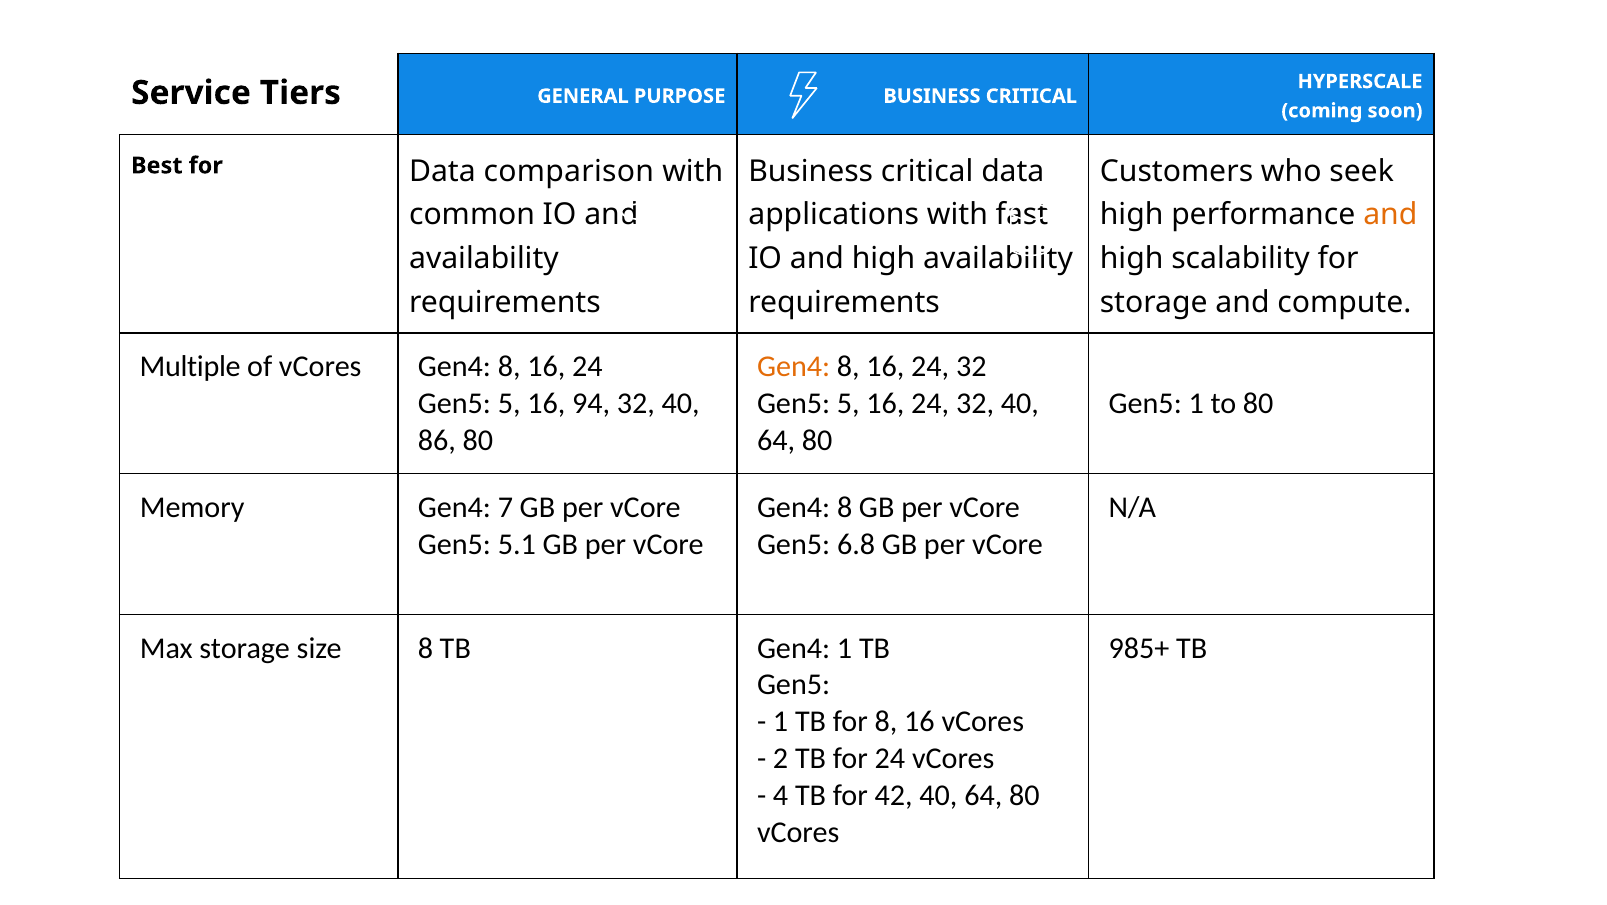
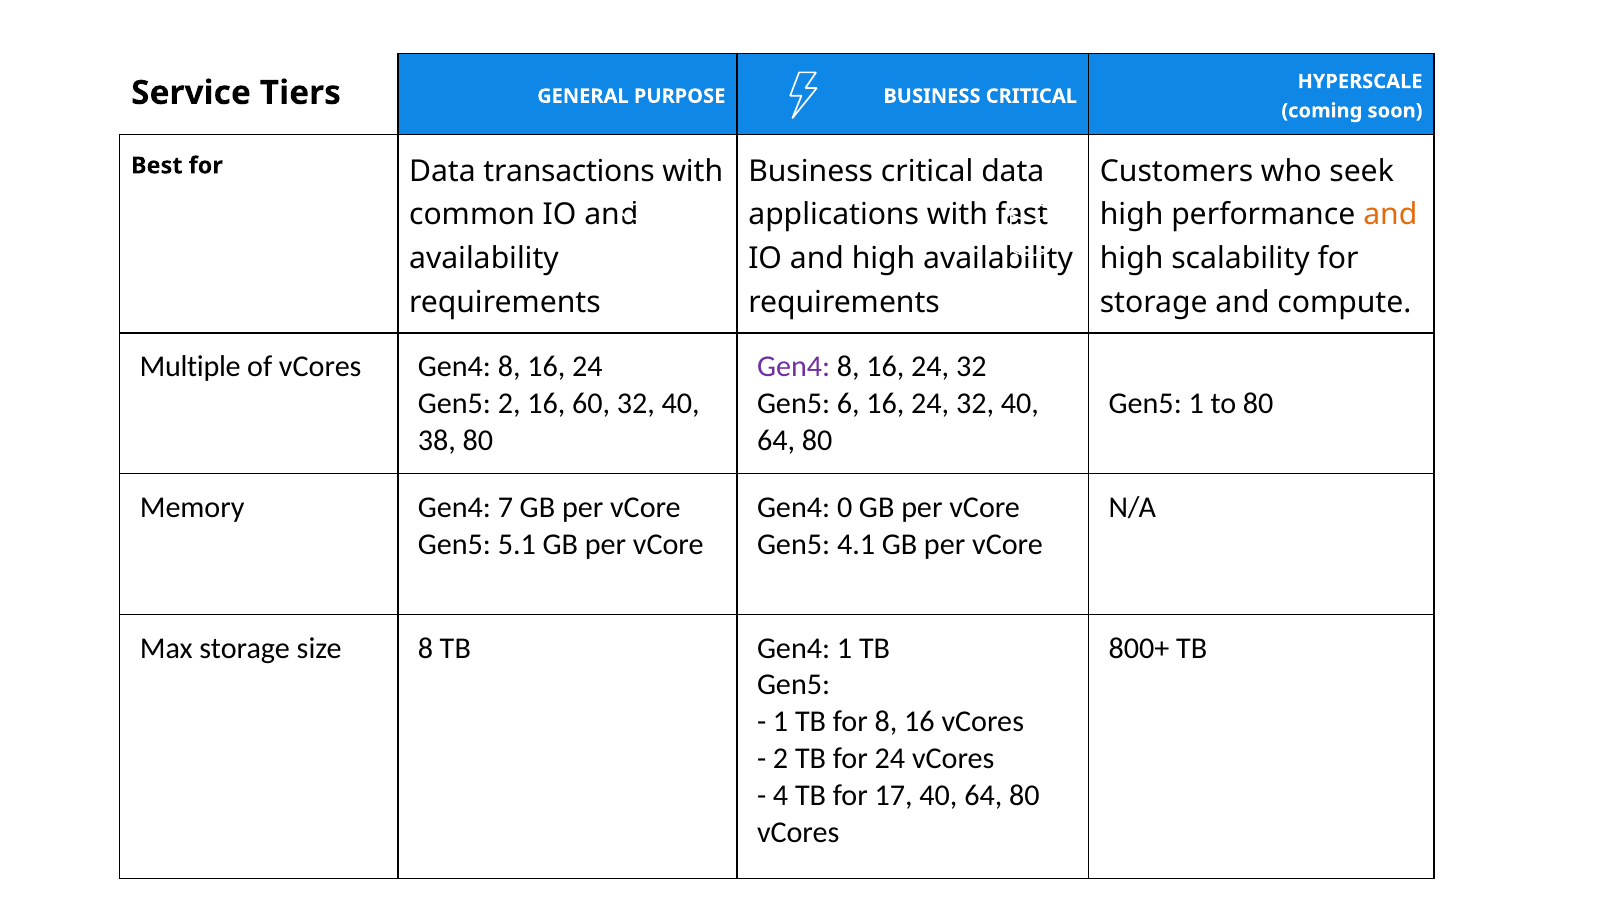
comparison: comparison -> transactions
Gen4 at (794, 367) colour: orange -> purple
5 at (509, 403): 5 -> 2
94: 94 -> 60
5 at (848, 403): 5 -> 6
86: 86 -> 38
8 at (845, 507): 8 -> 0
6.8: 6.8 -> 4.1
985+: 985+ -> 800+
42: 42 -> 17
